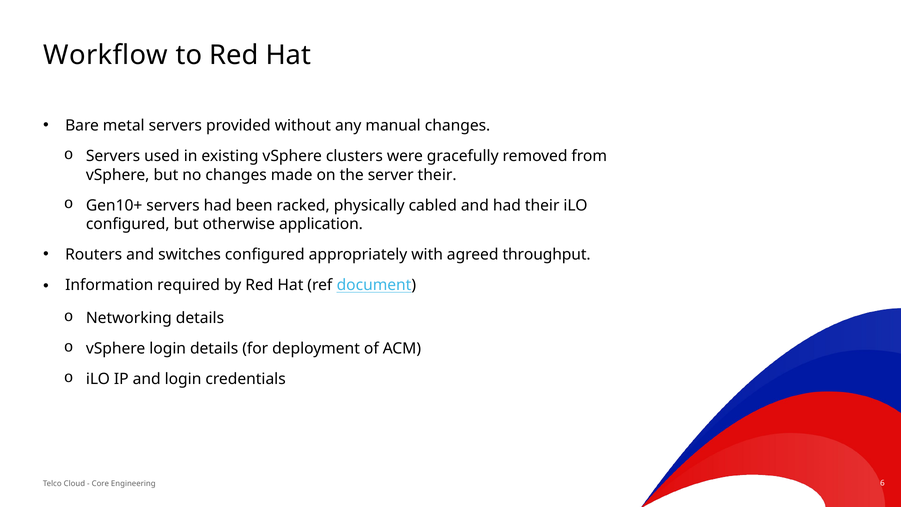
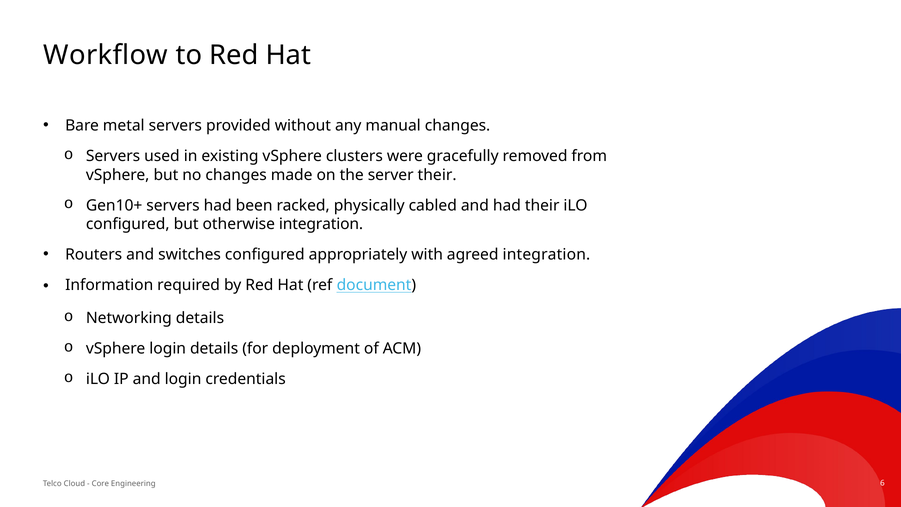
otherwise application: application -> integration
agreed throughput: throughput -> integration
